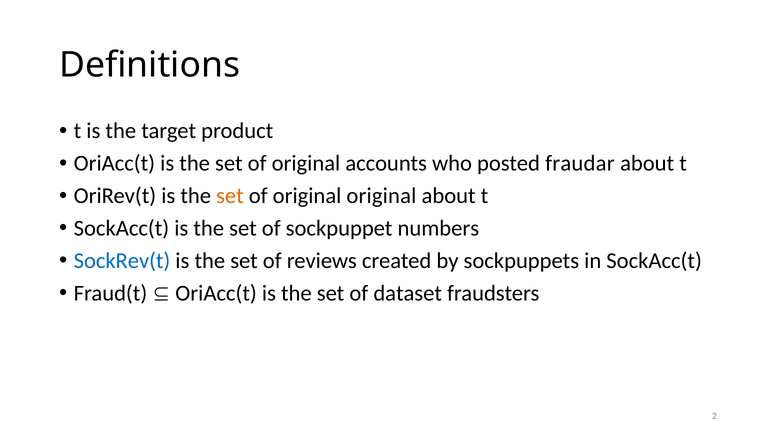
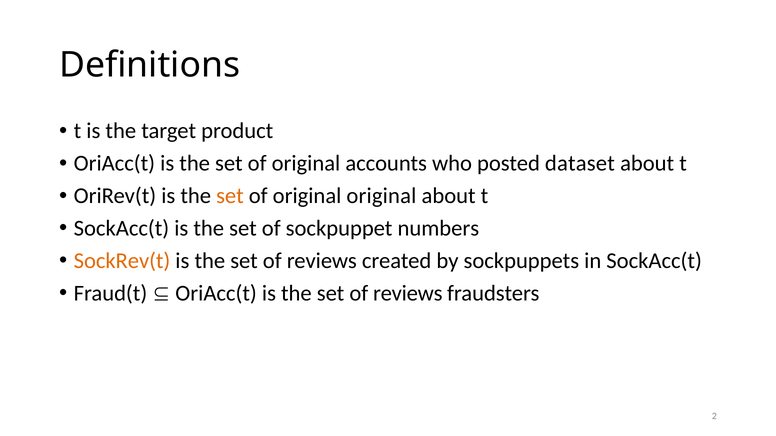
fraudar: fraudar -> dataset
SockRev(t colour: blue -> orange
dataset at (408, 294): dataset -> reviews
